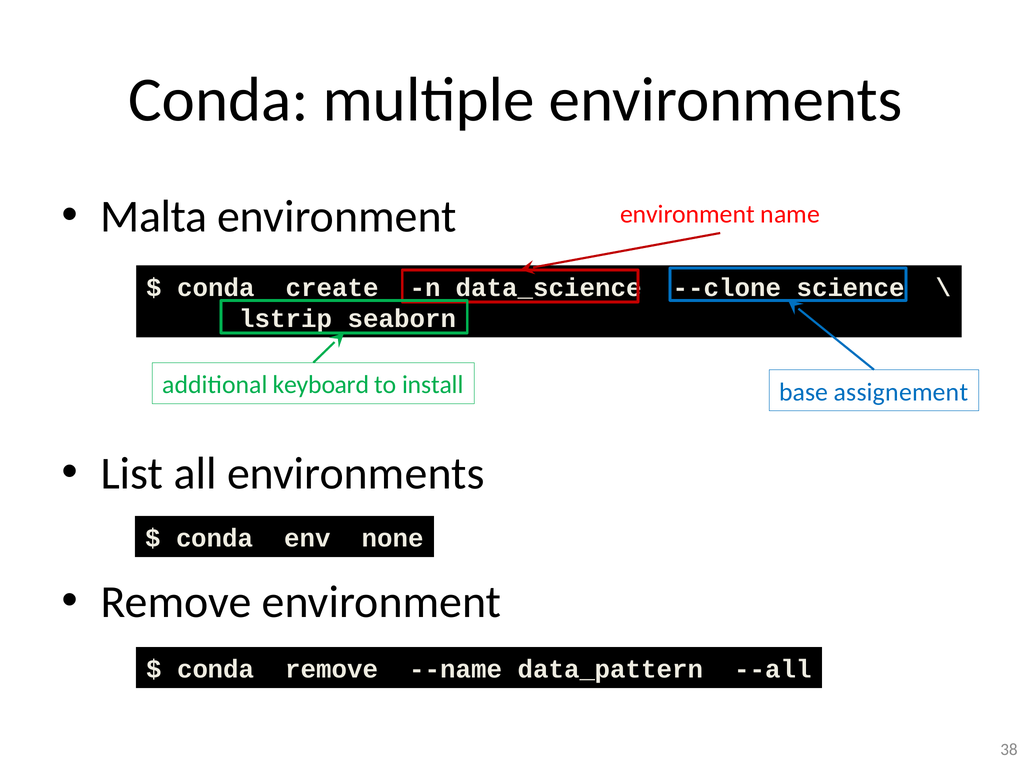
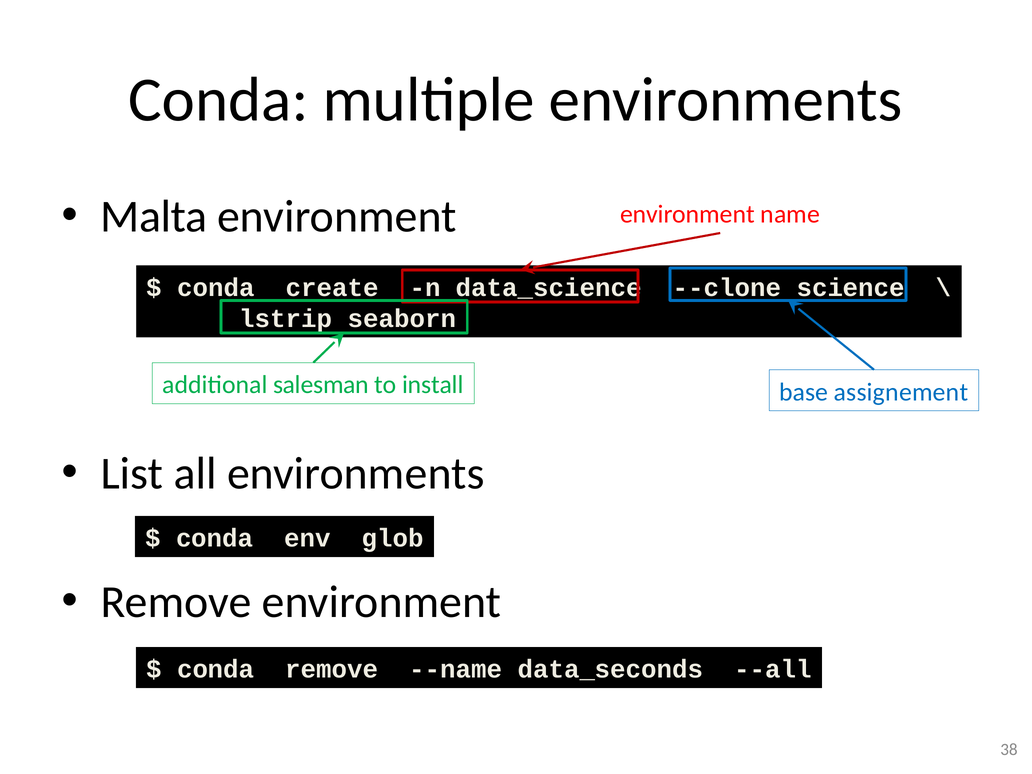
keyboard: keyboard -> salesman
none: none -> glob
data_pattern: data_pattern -> data_seconds
